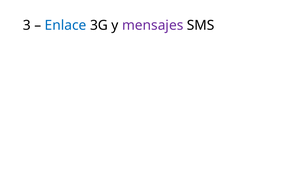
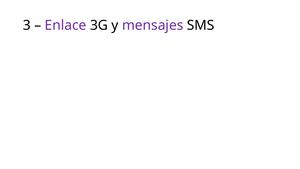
Enlace colour: blue -> purple
